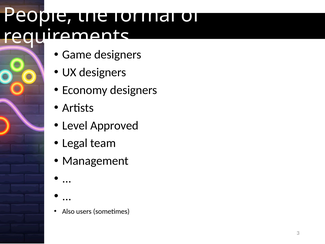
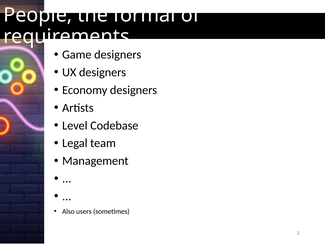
Approved: Approved -> Codebase
